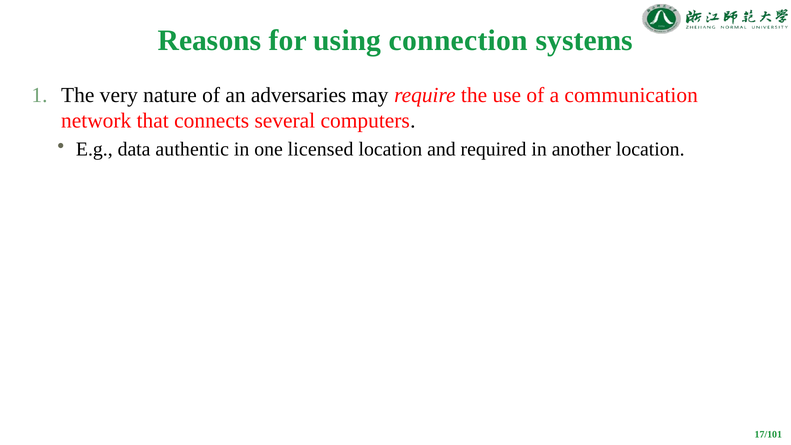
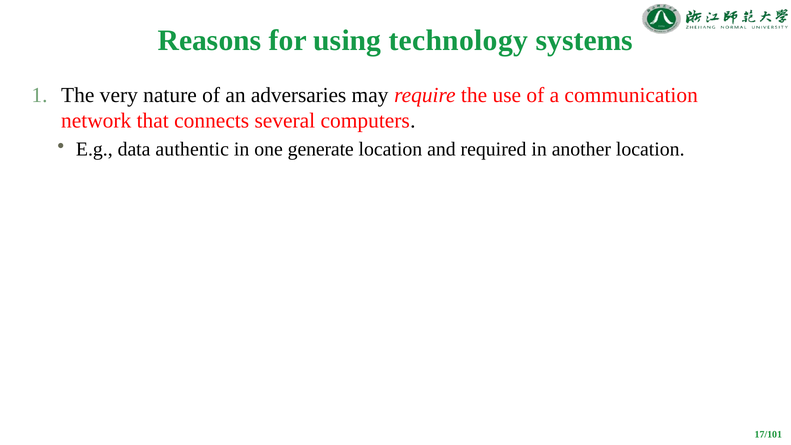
connection: connection -> technology
licensed: licensed -> generate
